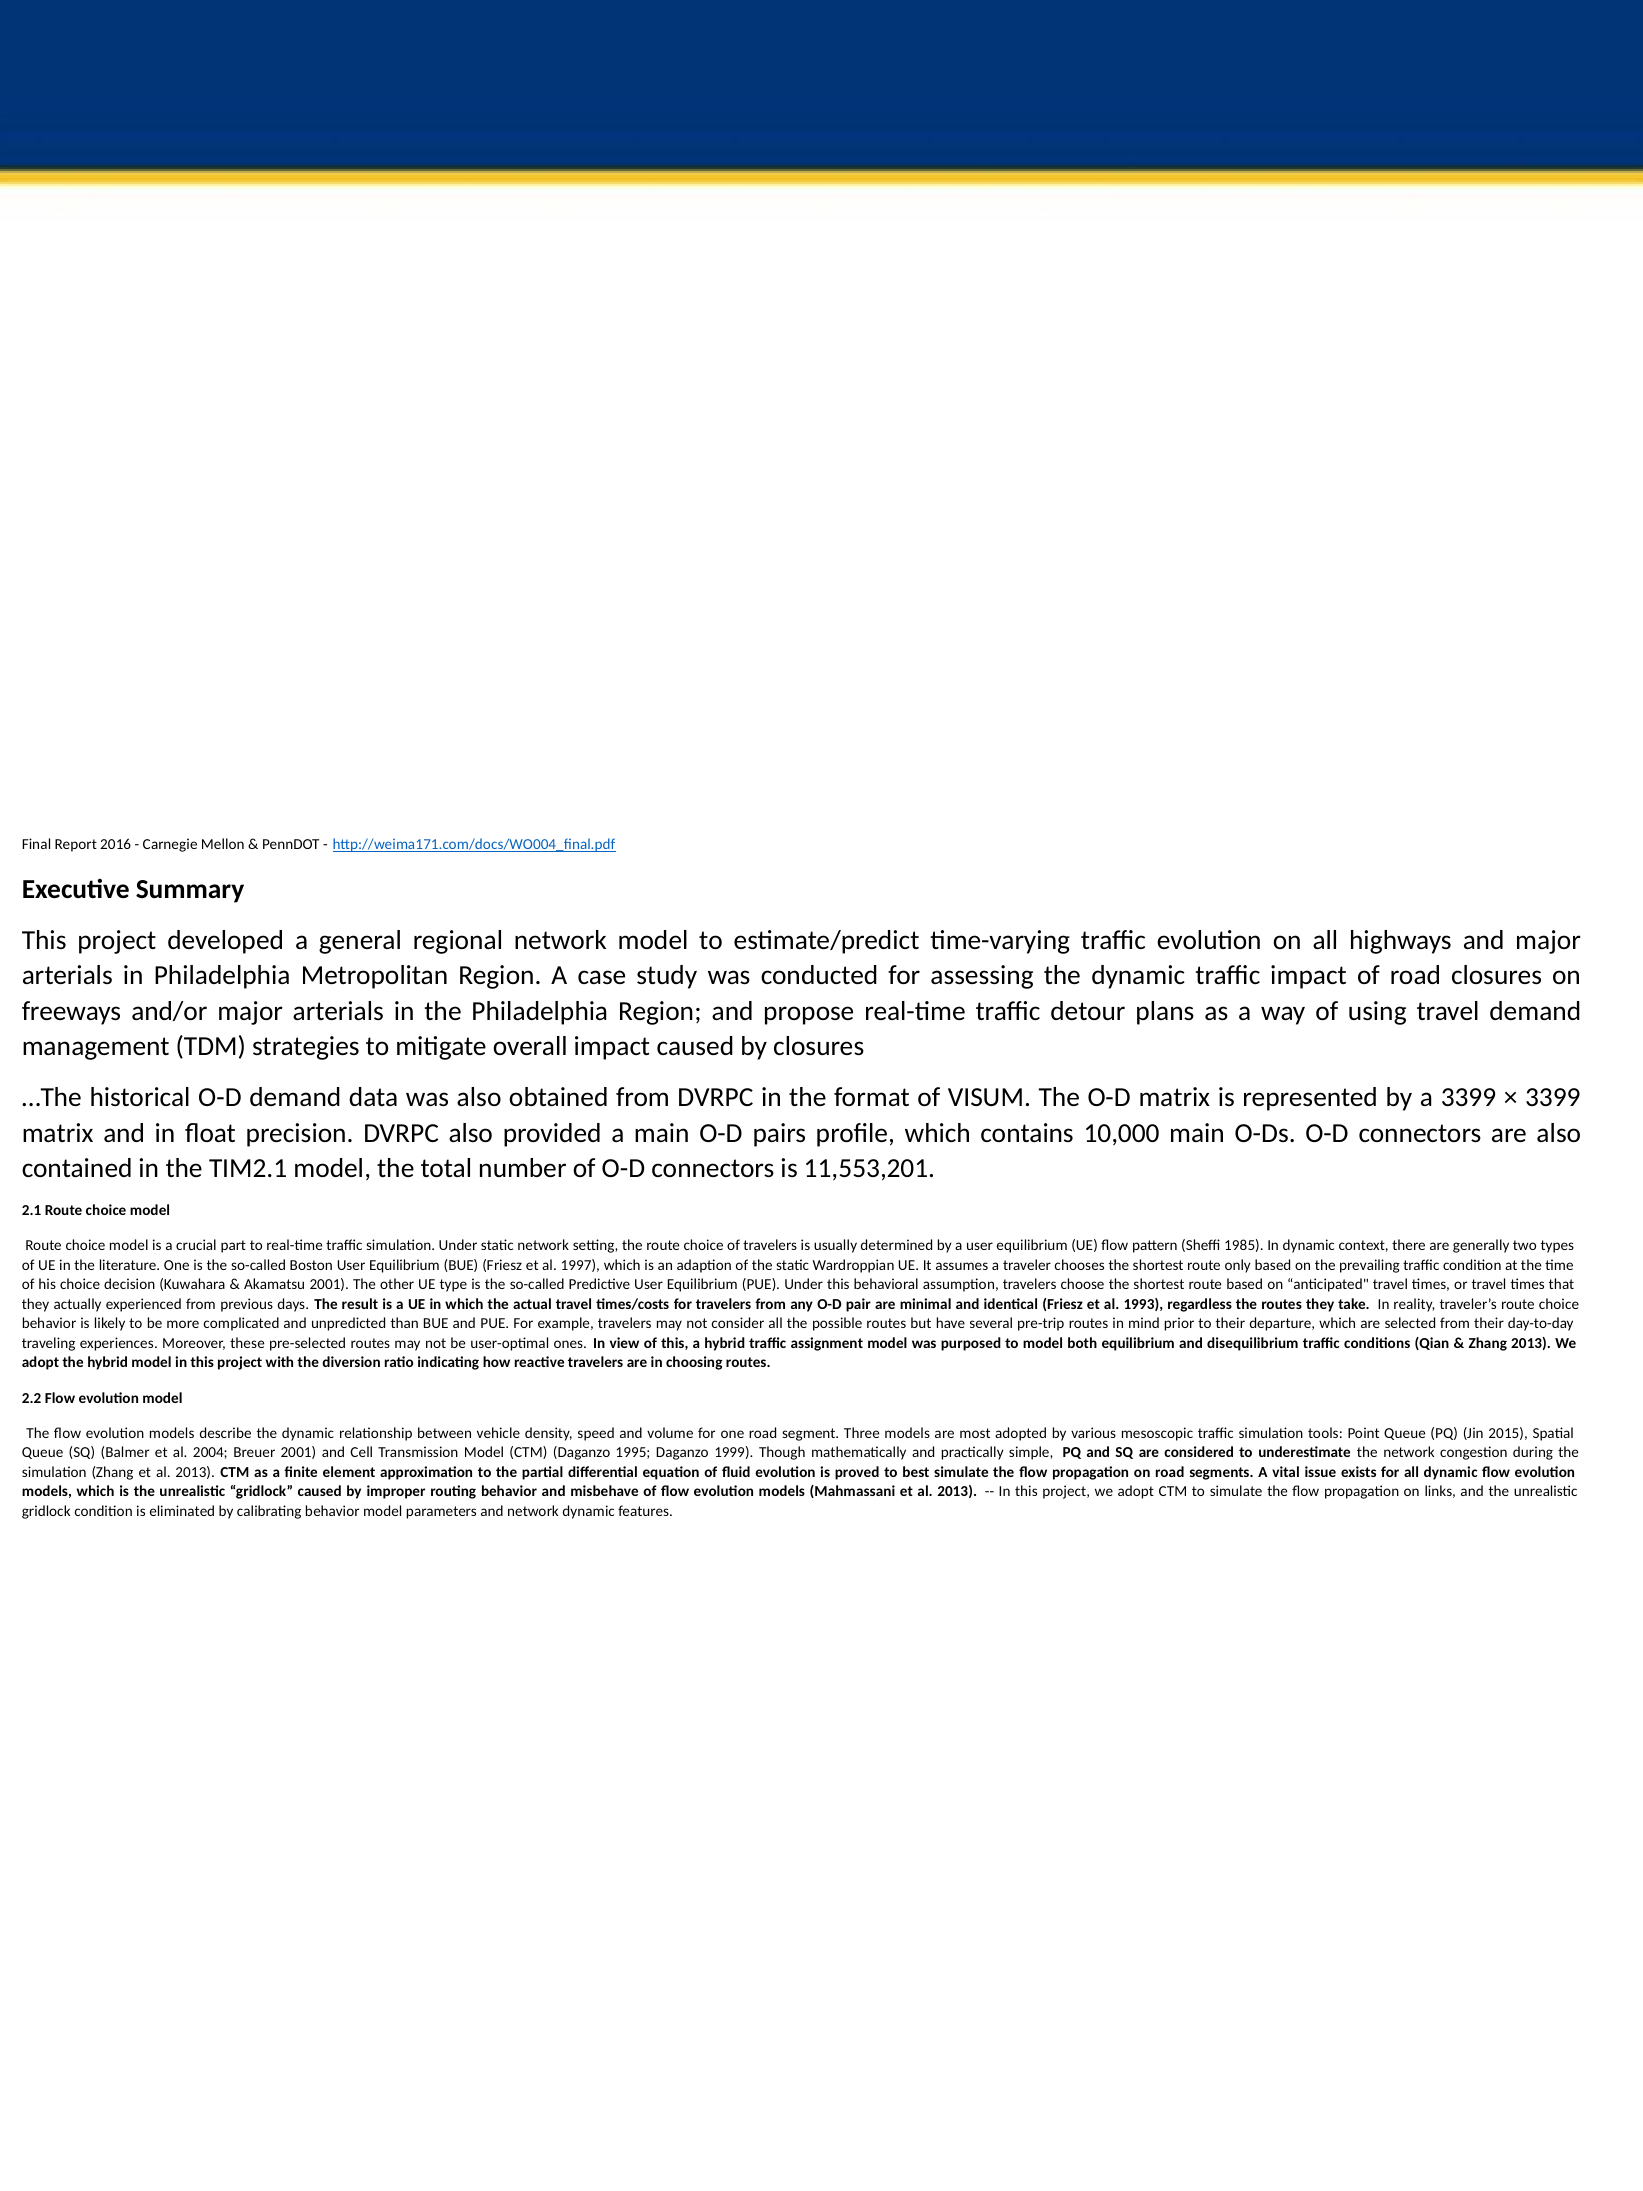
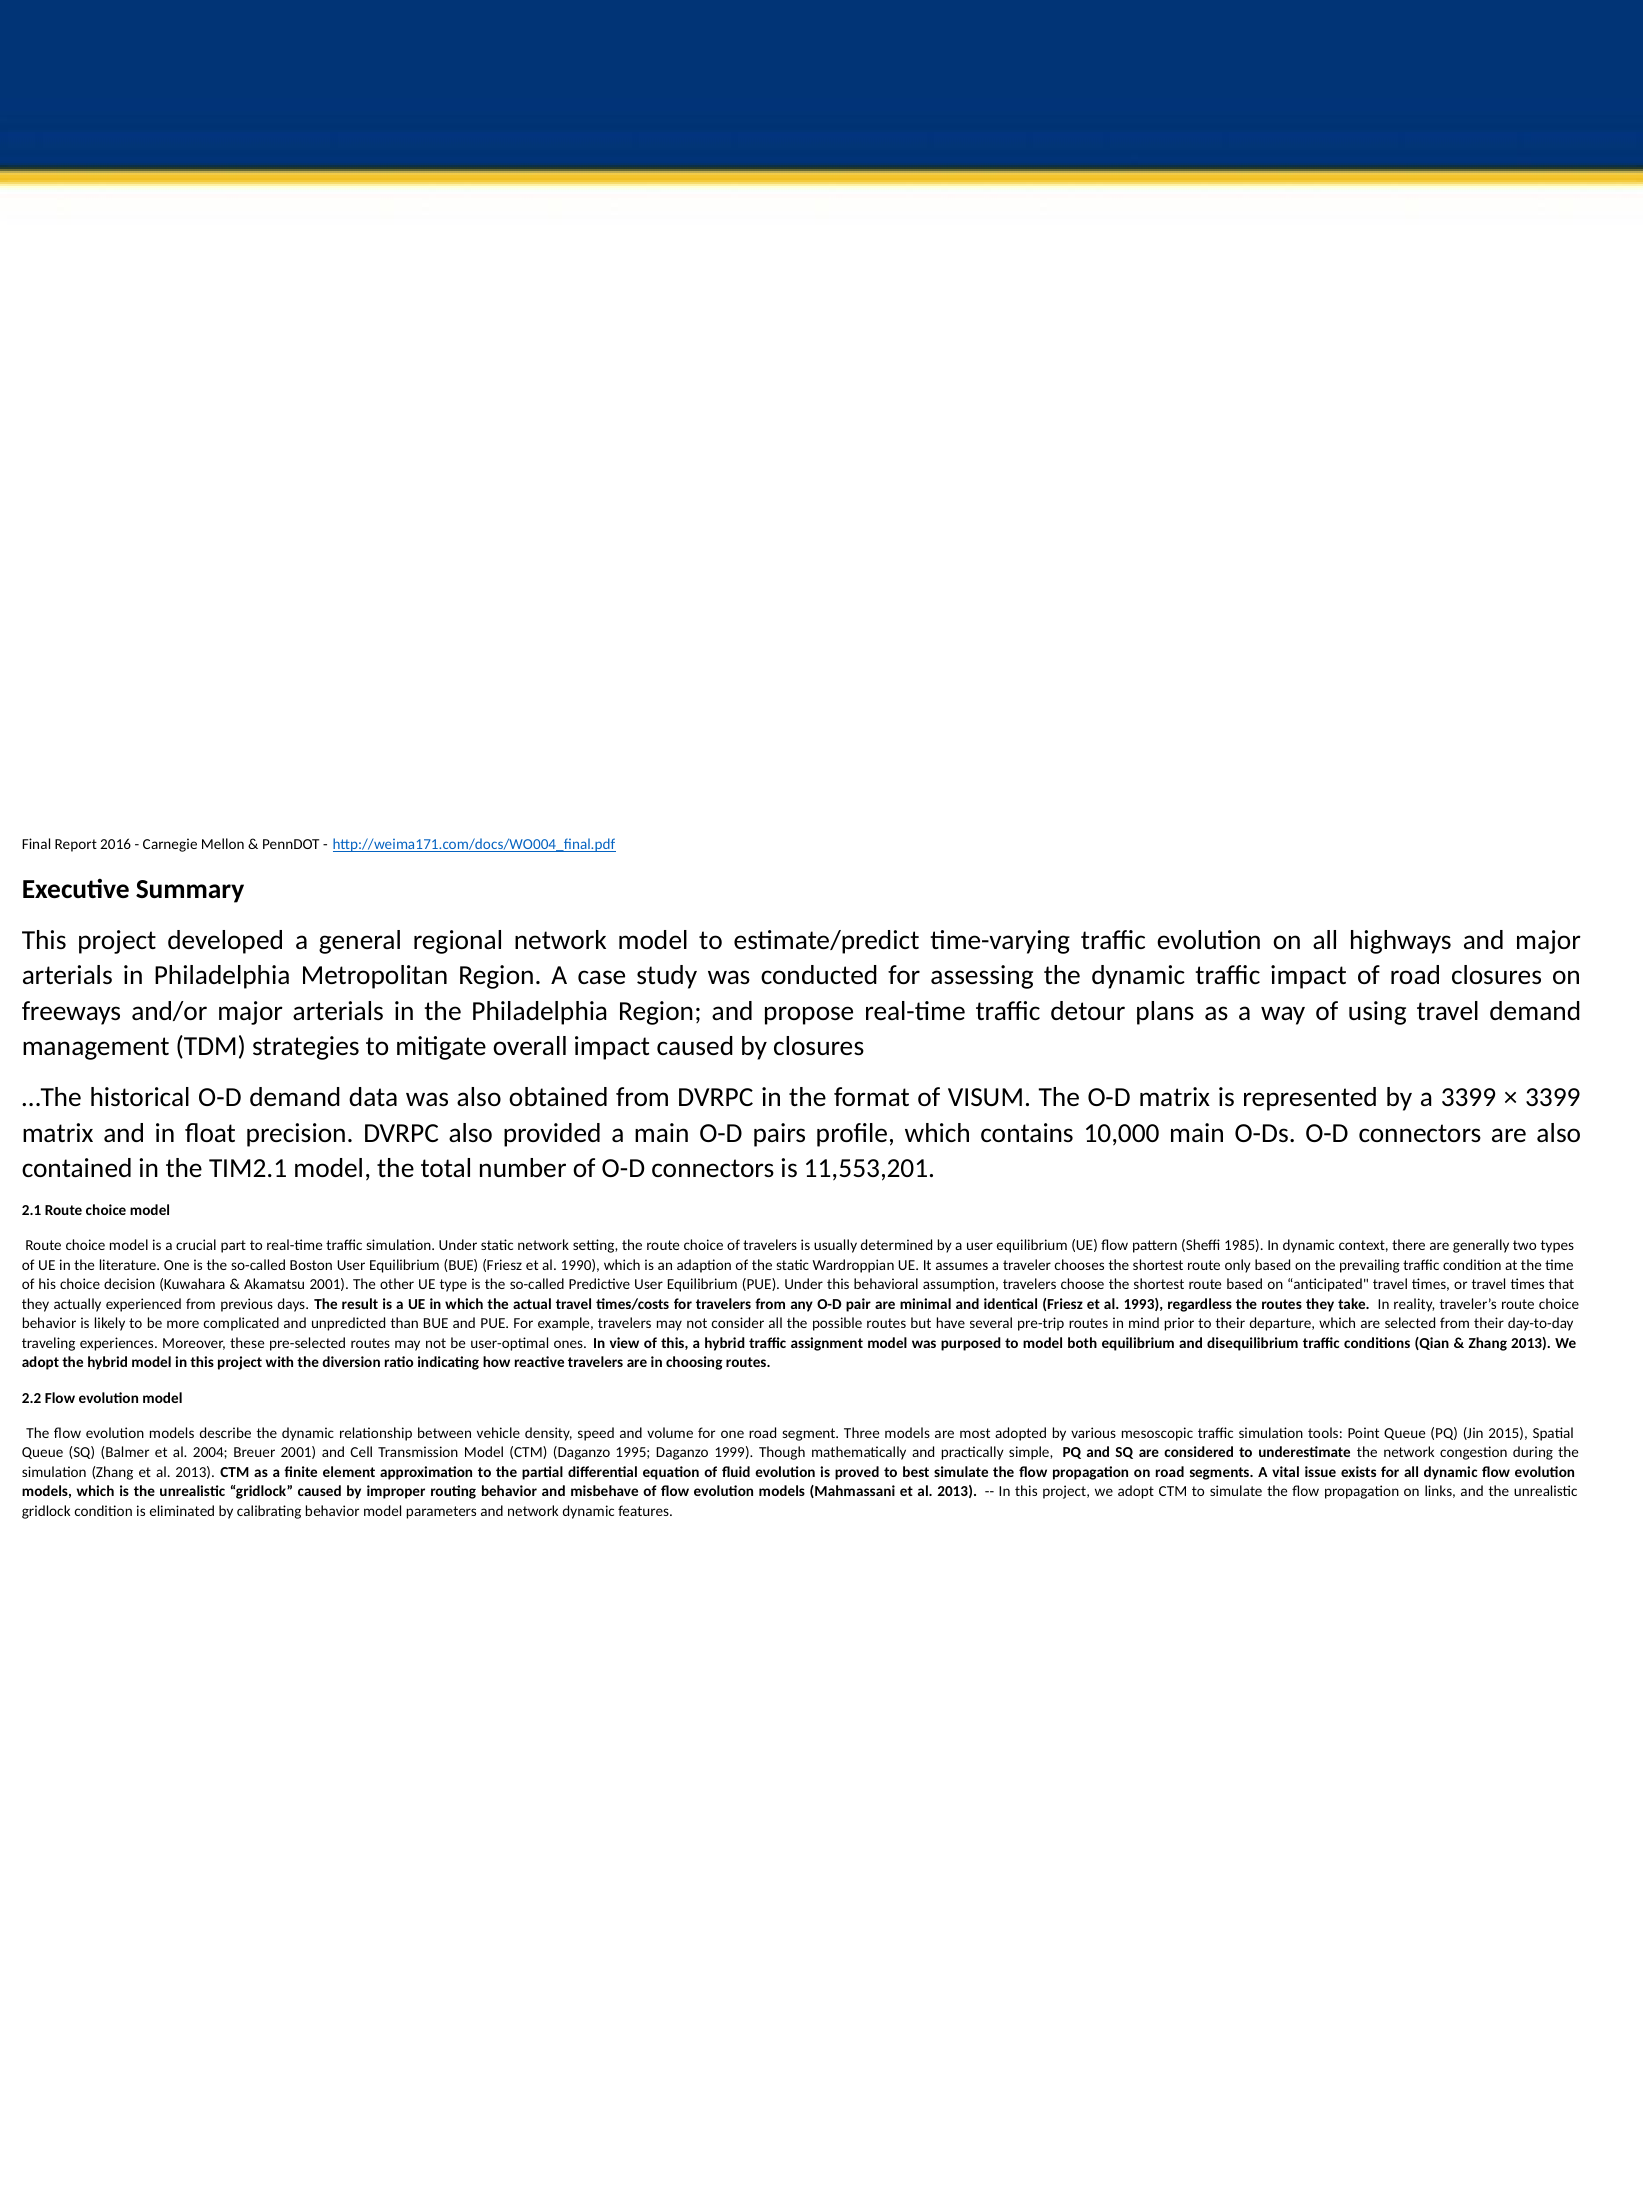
1997: 1997 -> 1990
